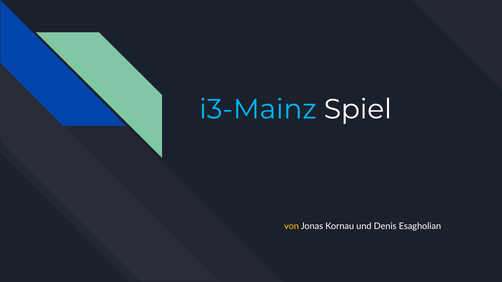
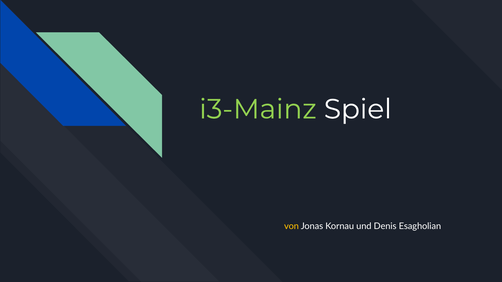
i3-Mainz colour: light blue -> light green
